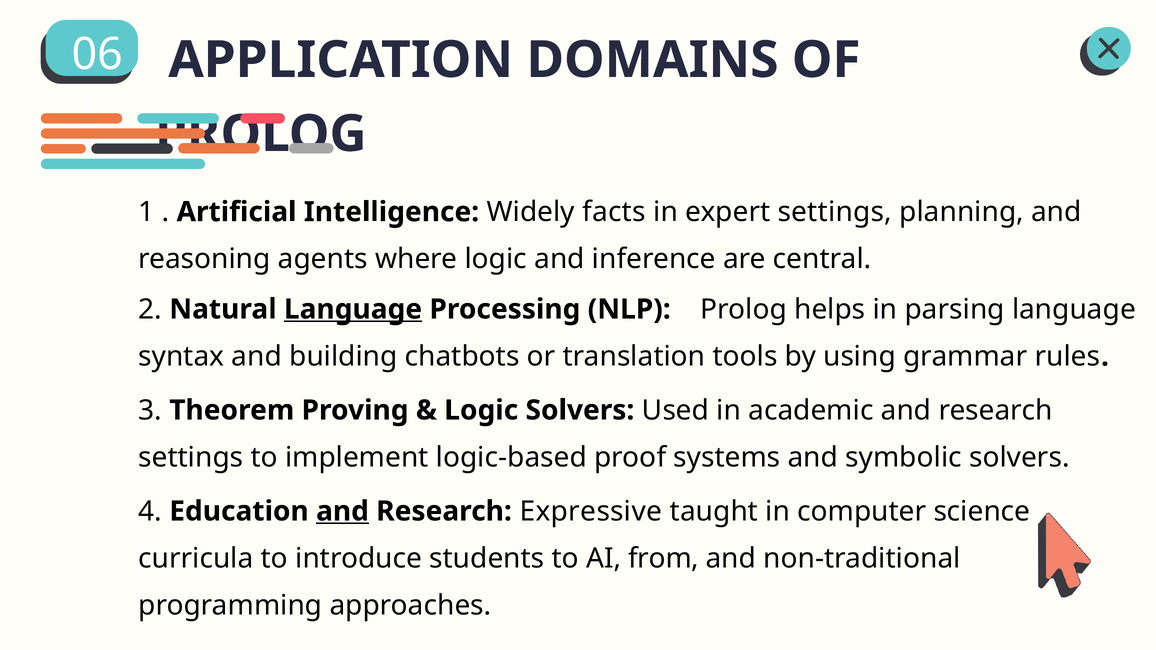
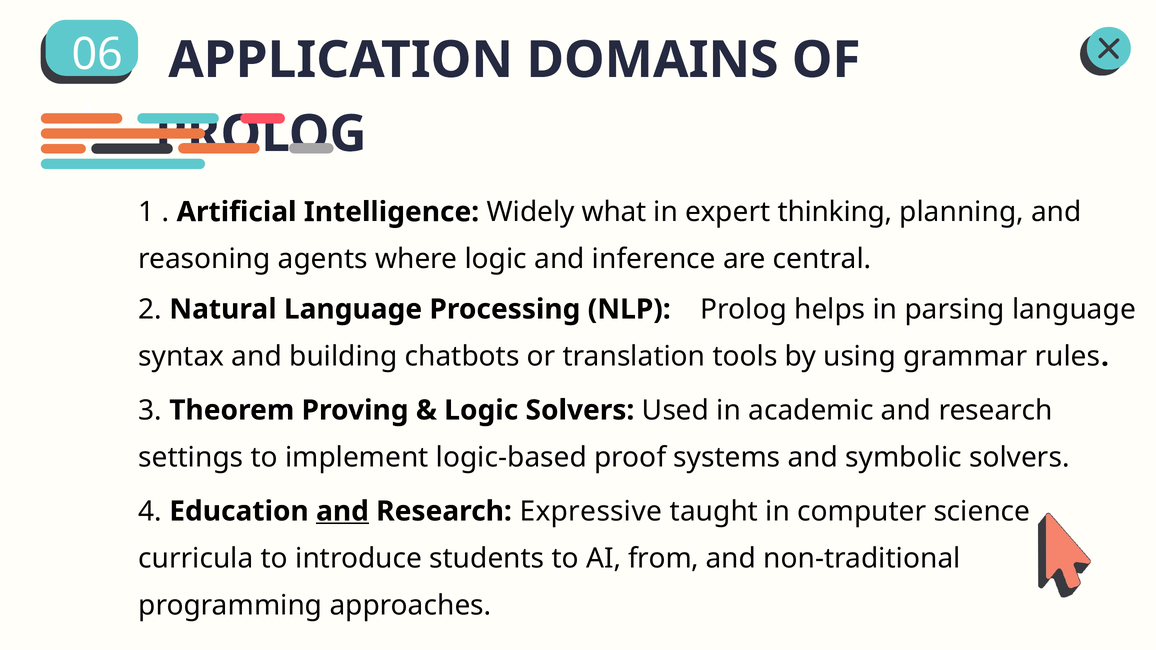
facts: facts -> what
expert settings: settings -> thinking
Language at (353, 309) underline: present -> none
